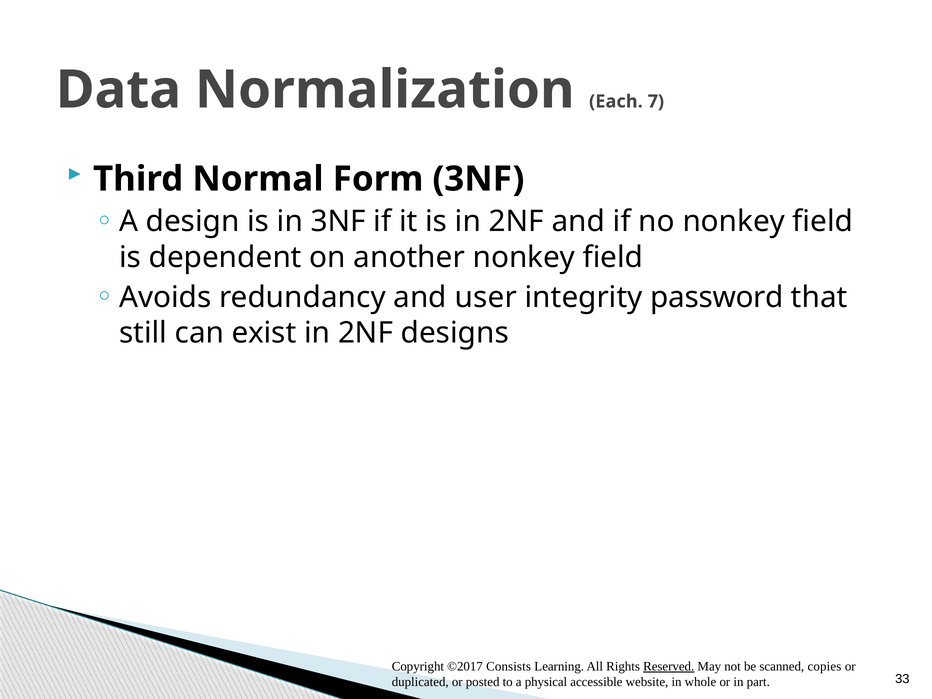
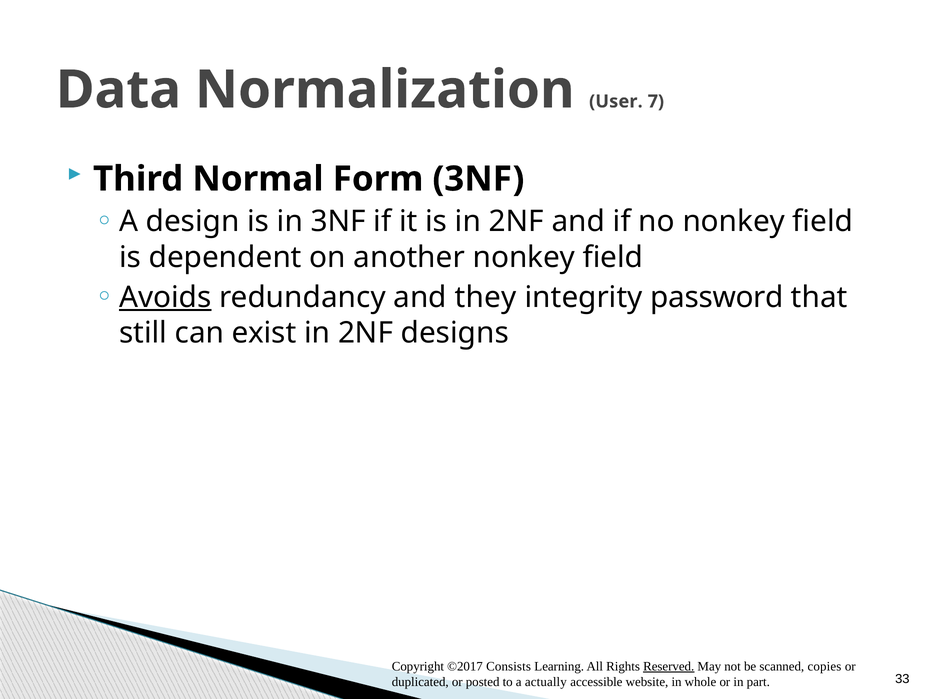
Each: Each -> User
Avoids underline: none -> present
user: user -> they
physical: physical -> actually
